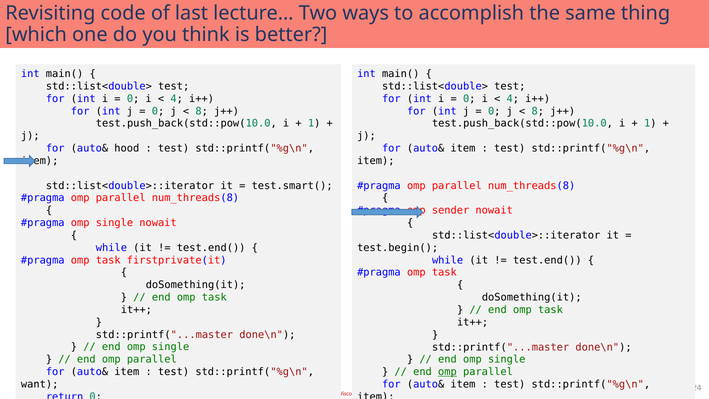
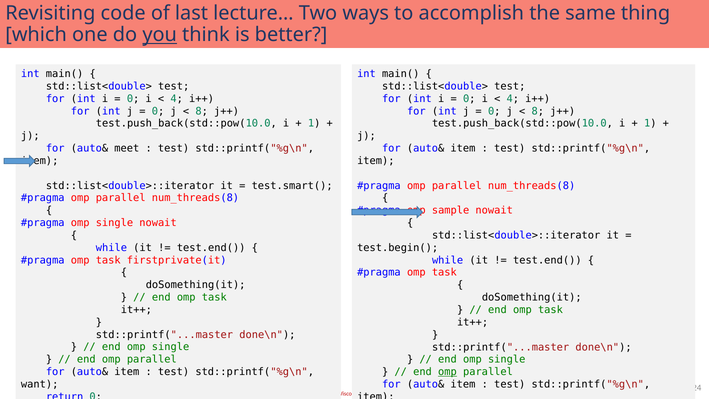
you underline: none -> present
hood: hood -> meet
sender: sender -> sample
